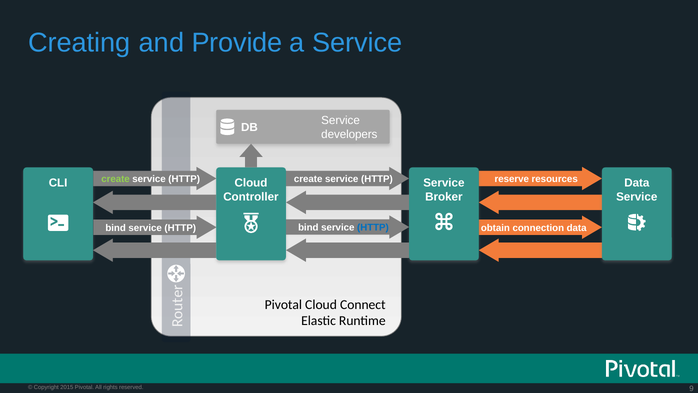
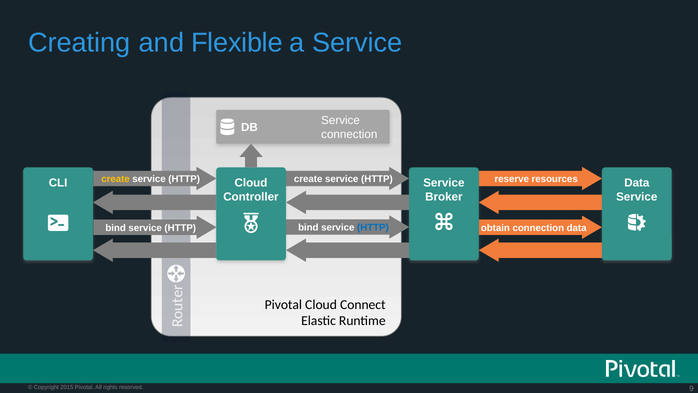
Provide: Provide -> Flexible
developers at (349, 134): developers -> connection
create at (116, 179) colour: light green -> yellow
